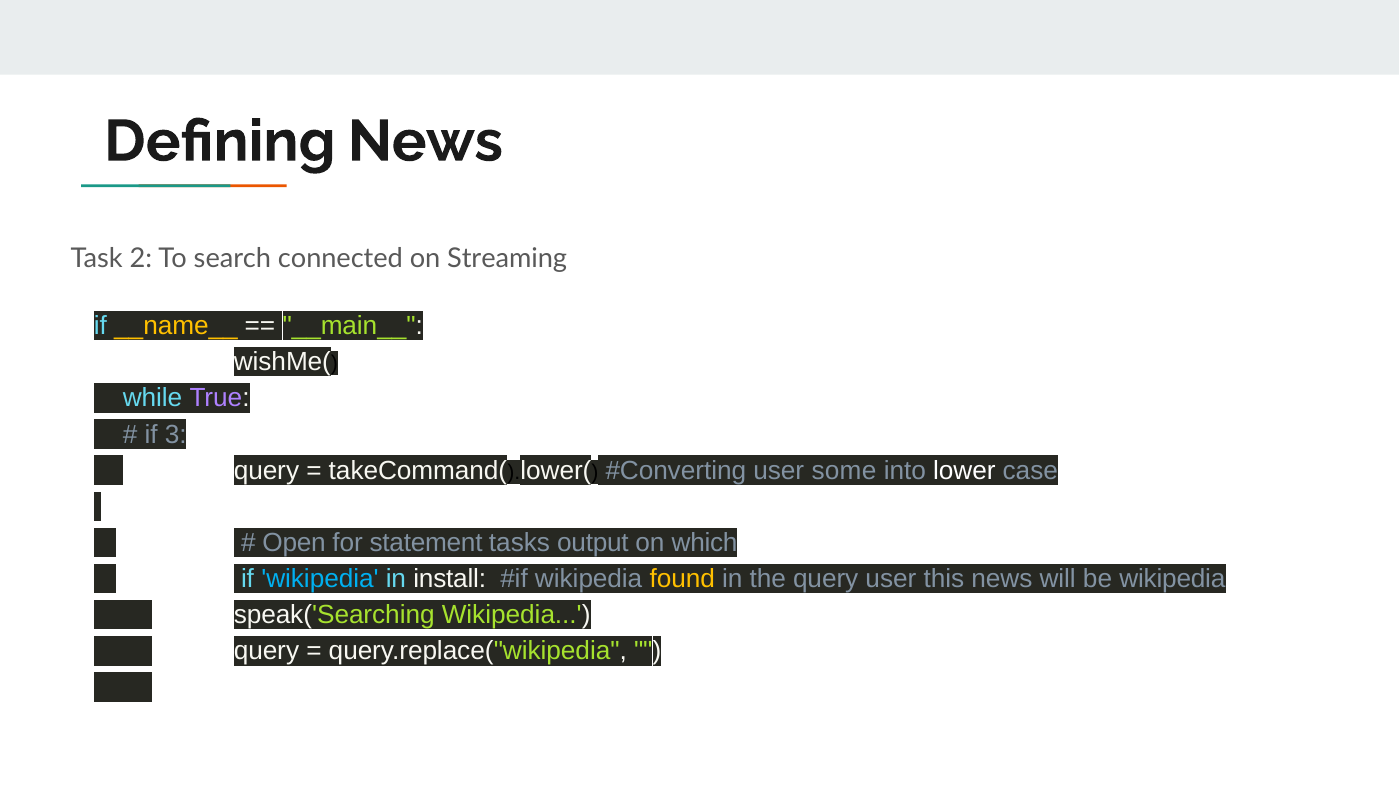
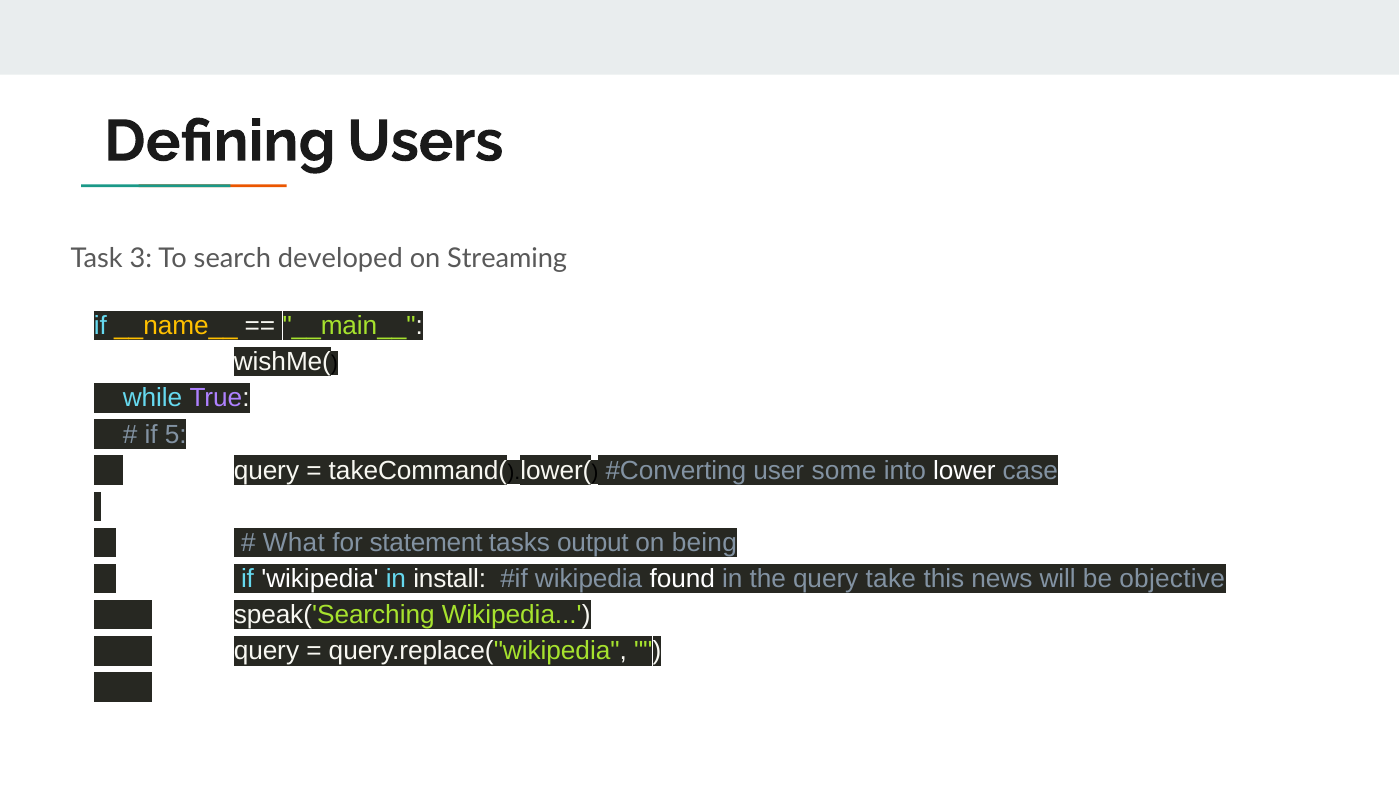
Defining News: News -> Users
2: 2 -> 3
connected: connected -> developed
3: 3 -> 5
Open: Open -> What
which: which -> being
wikipedia at (320, 579) colour: light blue -> white
found colour: yellow -> white
query user: user -> take
be wikipedia: wikipedia -> objective
